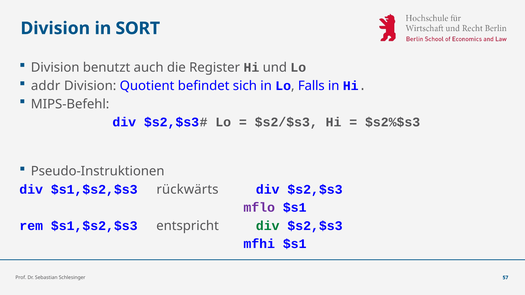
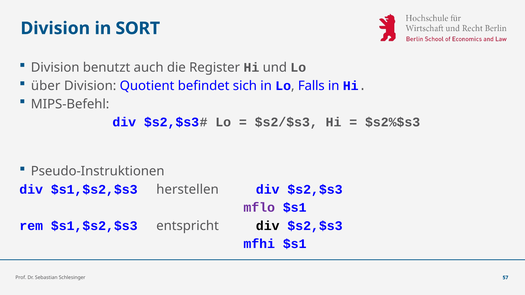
addr: addr -> über
rückwärts: rückwärts -> herstellen
div at (268, 226) colour: green -> black
